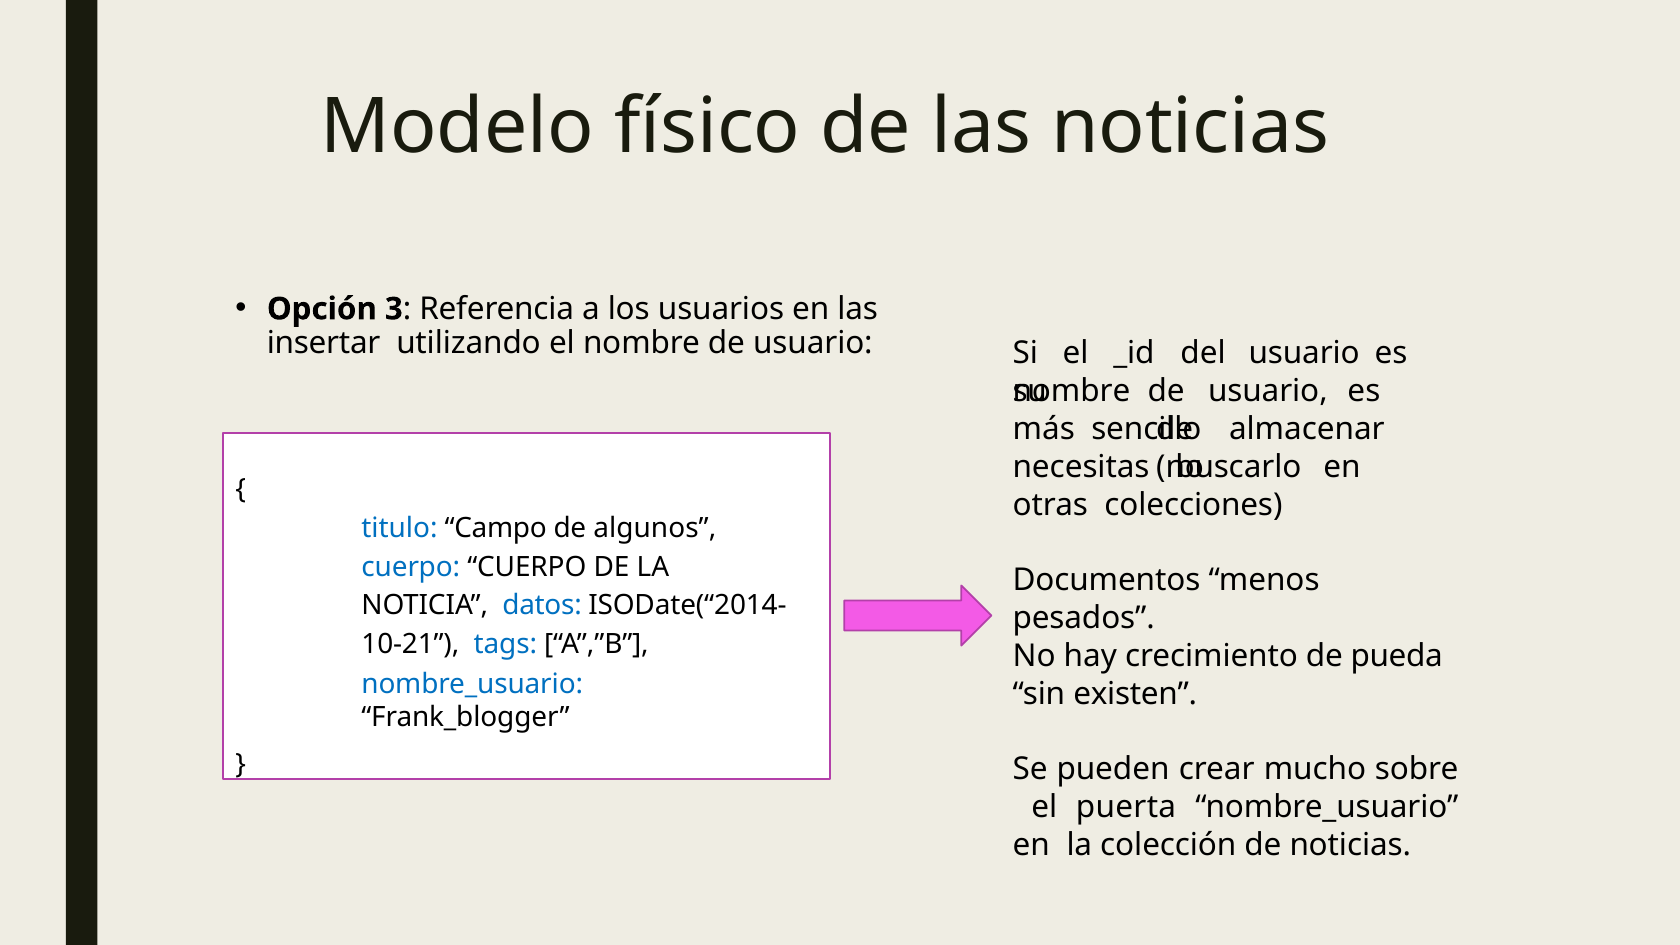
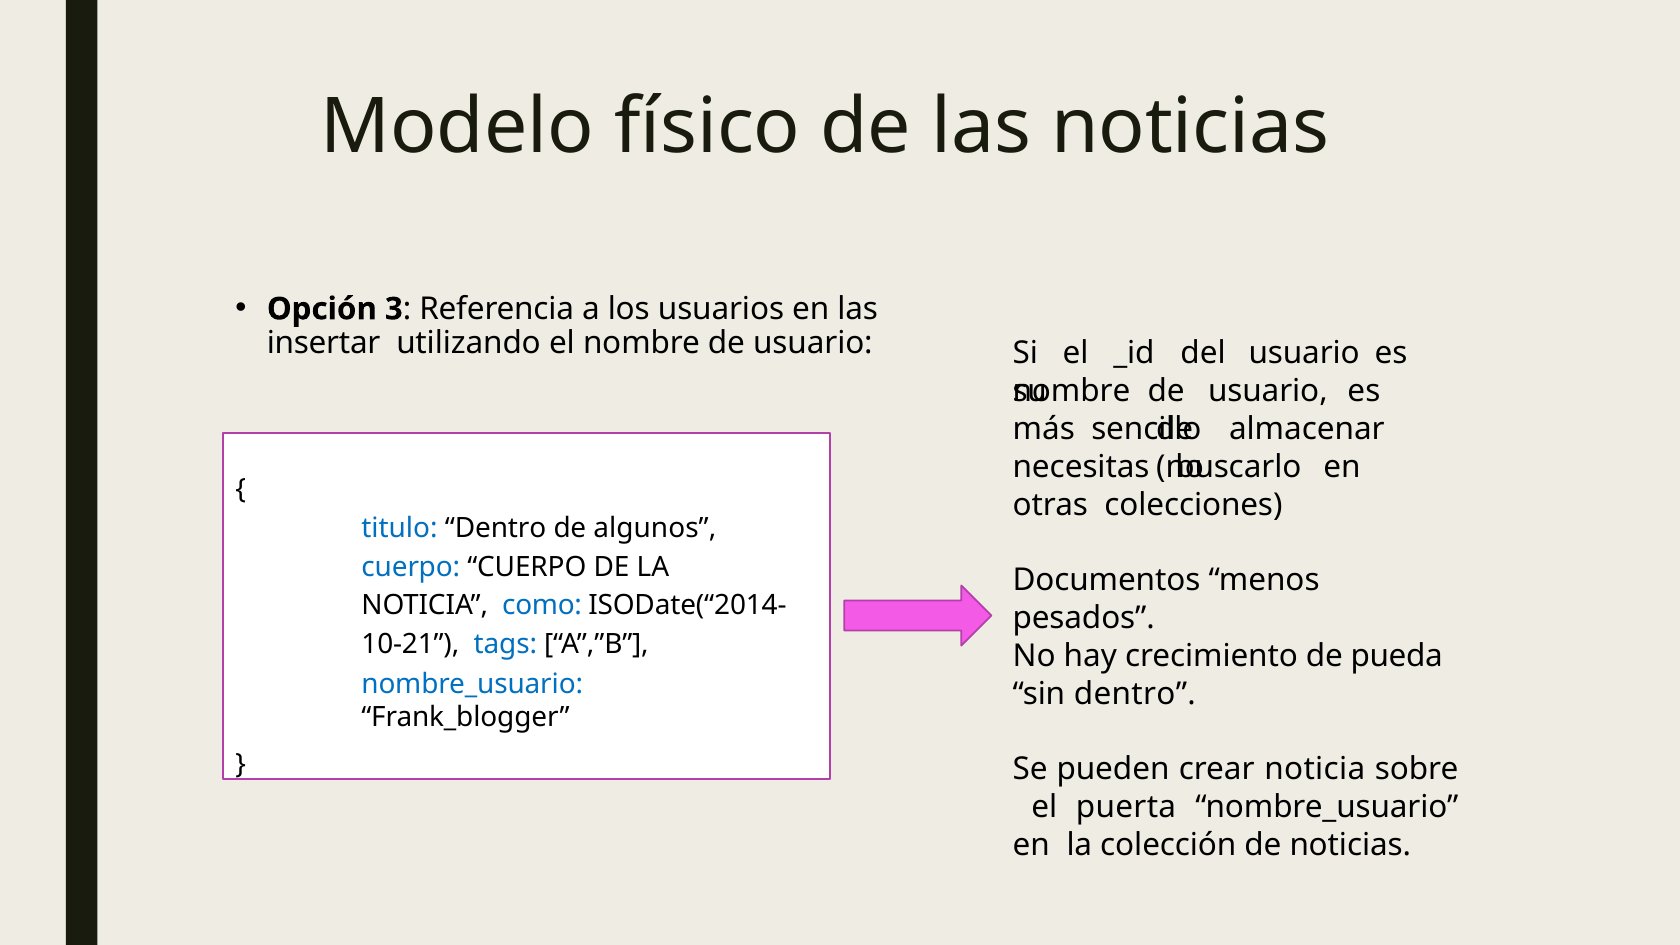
titulo Campo: Campo -> Dentro
datos: datos -> como
sin existen: existen -> dentro
crear mucho: mucho -> noticia
